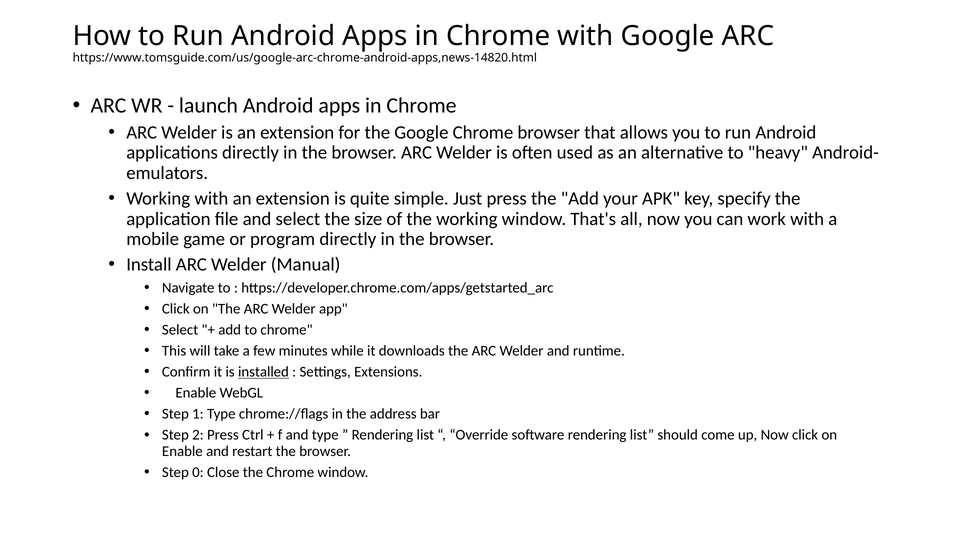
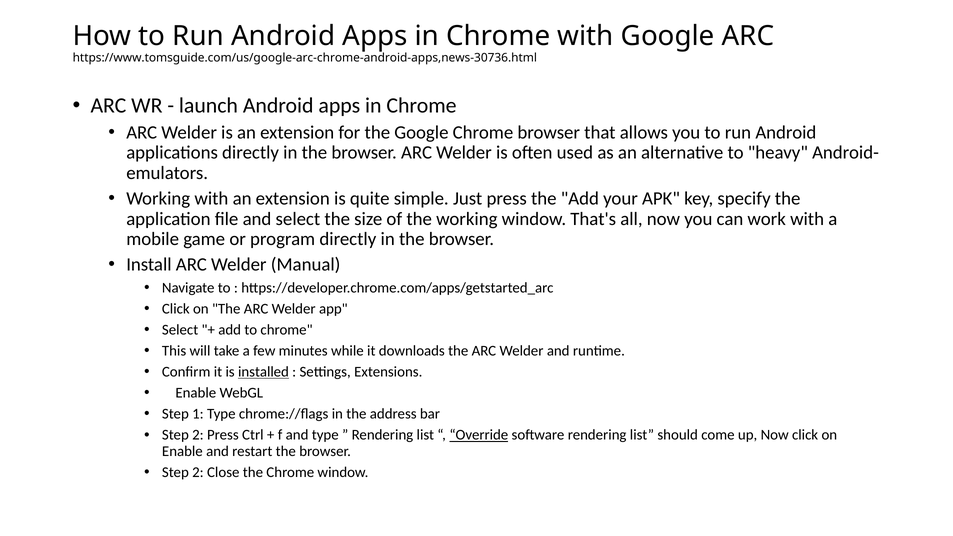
https://www.tomsguide.com/us/google-arc-chrome-android-apps,news-14820.html: https://www.tomsguide.com/us/google-arc-chrome-android-apps,news-14820.html -> https://www.tomsguide.com/us/google-arc-chrome-android-apps,news-30736.html
Override underline: none -> present
0 at (198, 472): 0 -> 2
